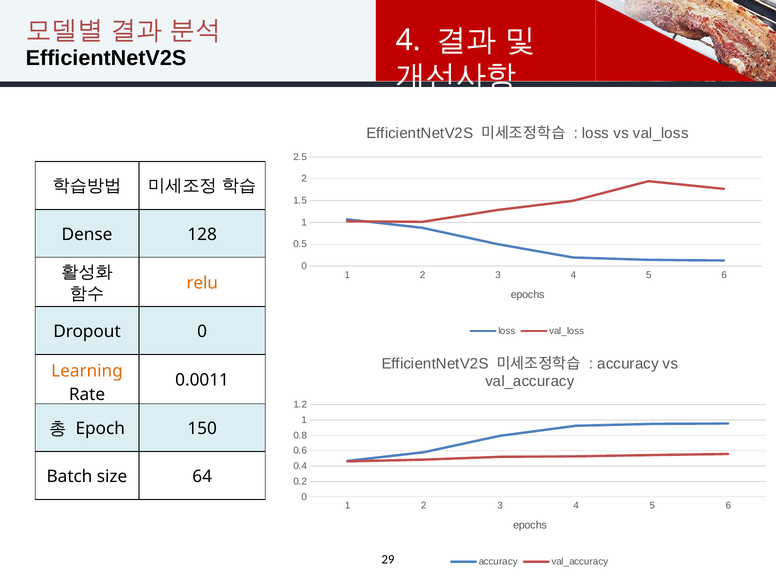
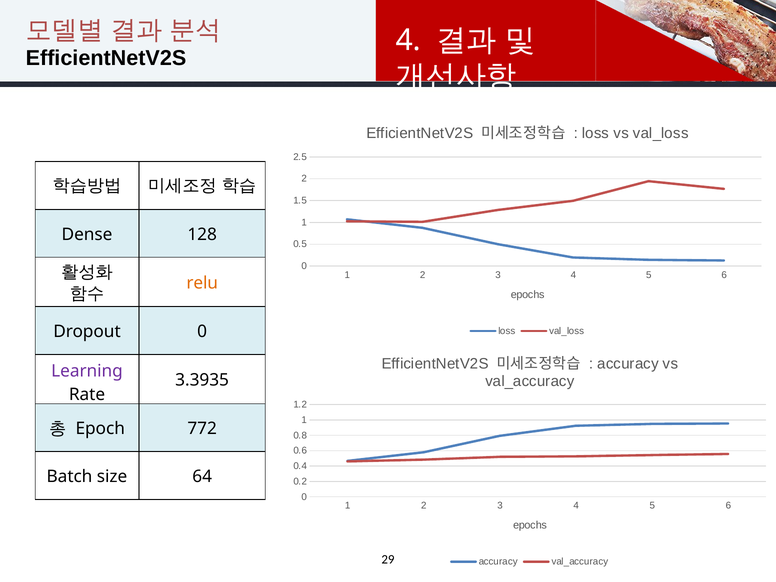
Learning colour: orange -> purple
0.0011: 0.0011 -> 3.3935
150: 150 -> 772
